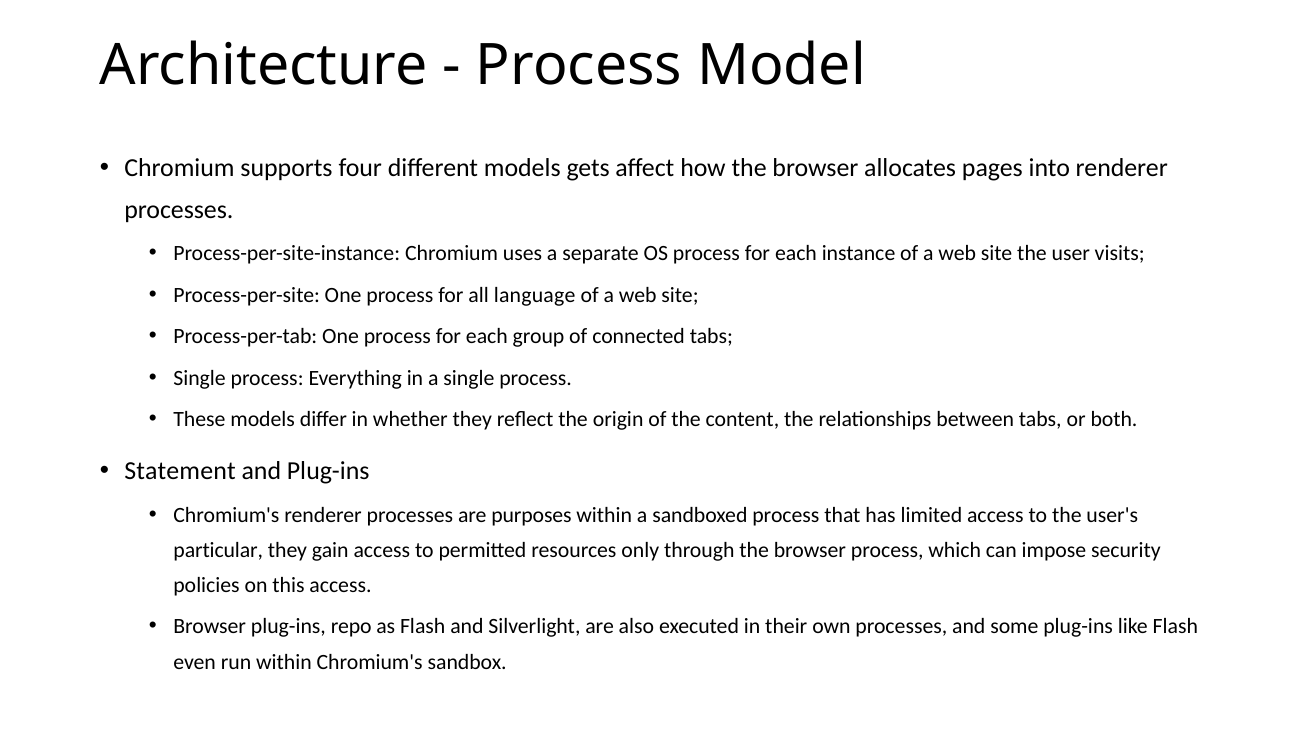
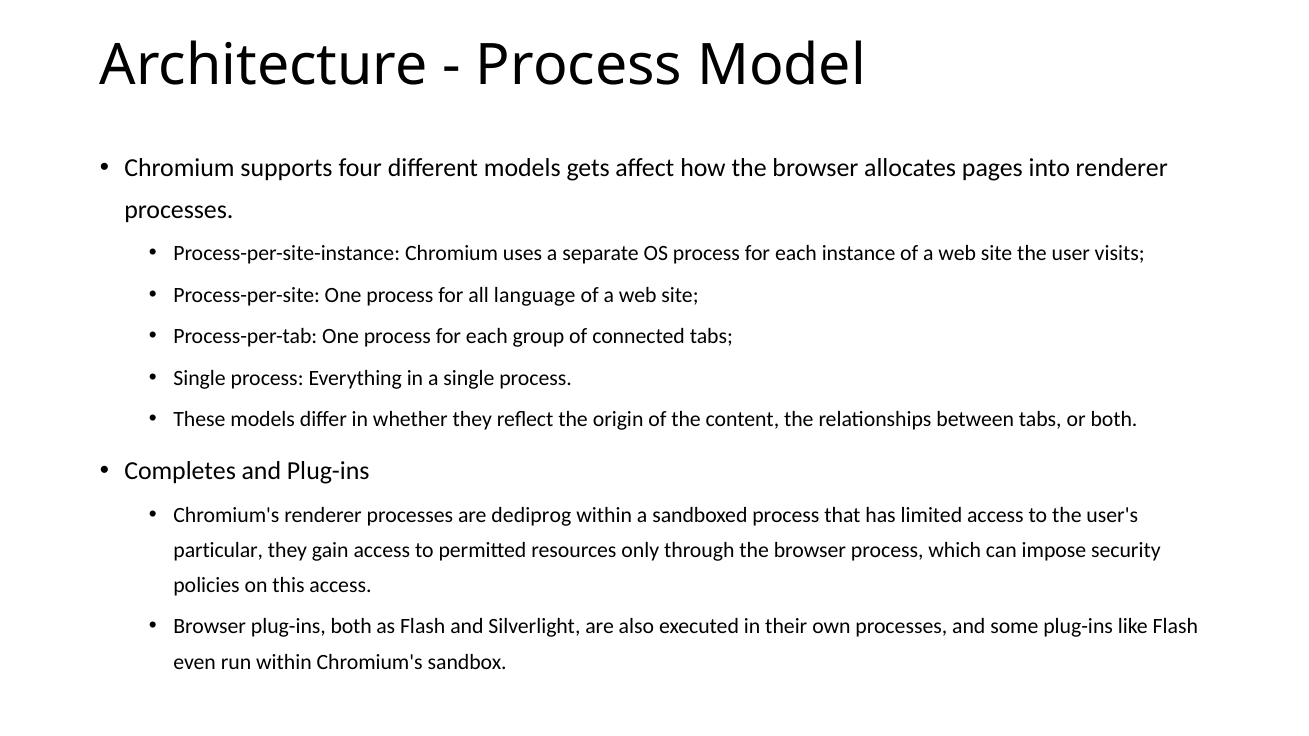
Statement: Statement -> Completes
purposes: purposes -> dediprog
plug-ins repo: repo -> both
